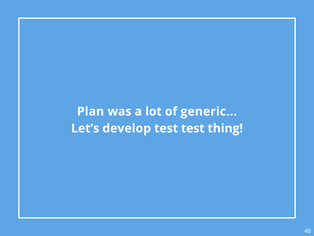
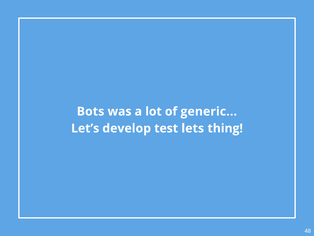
Plan: Plan -> Bots
test test: test -> lets
